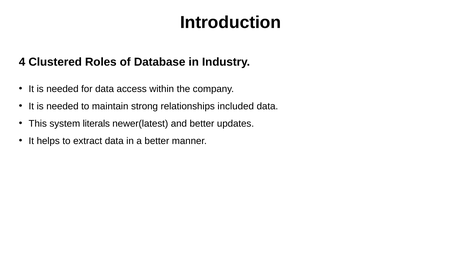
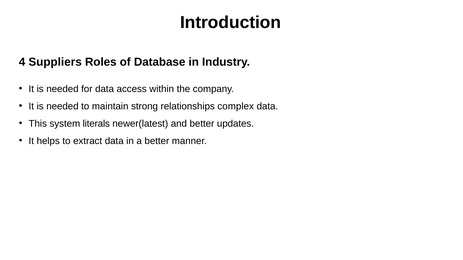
Clustered: Clustered -> Suppliers
included: included -> complex
